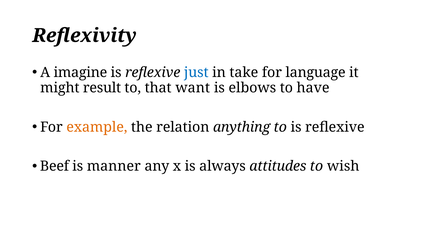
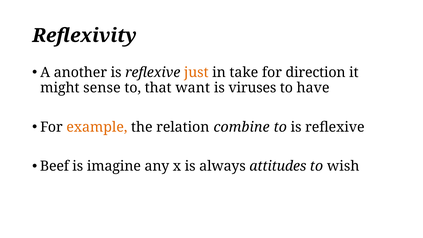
imagine: imagine -> another
just colour: blue -> orange
language: language -> direction
result: result -> sense
elbows: elbows -> viruses
anything: anything -> combine
manner: manner -> imagine
